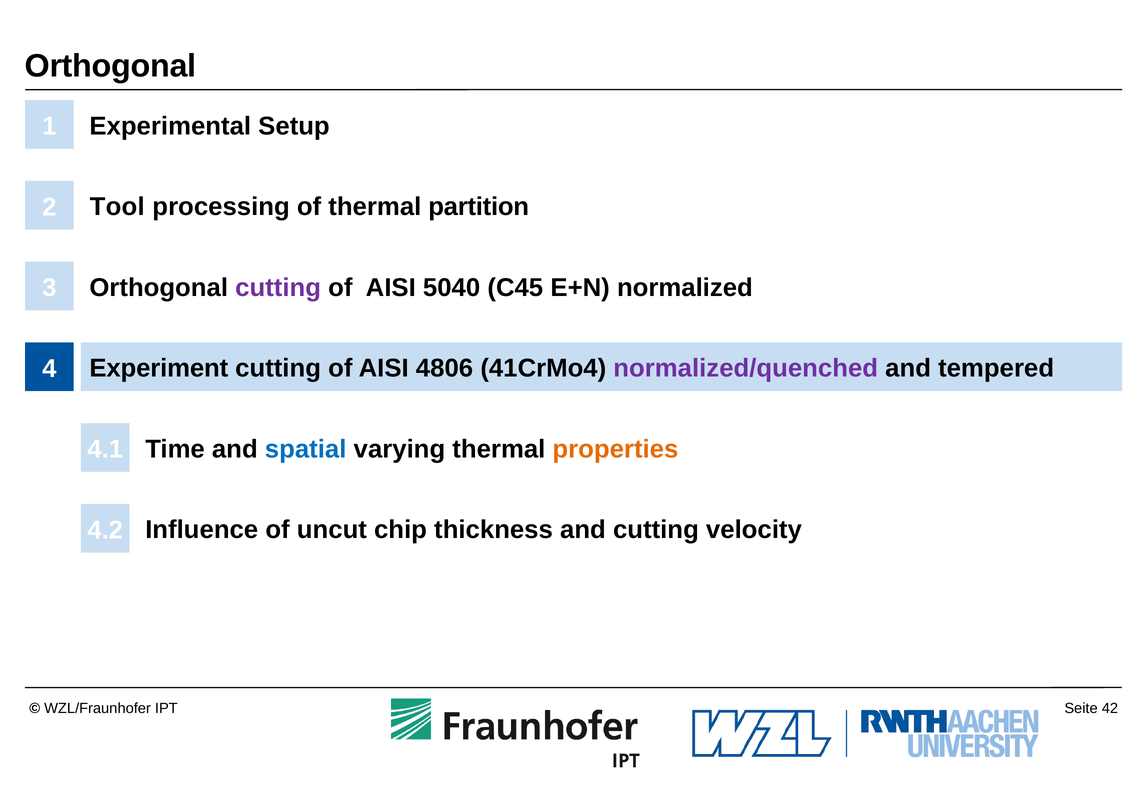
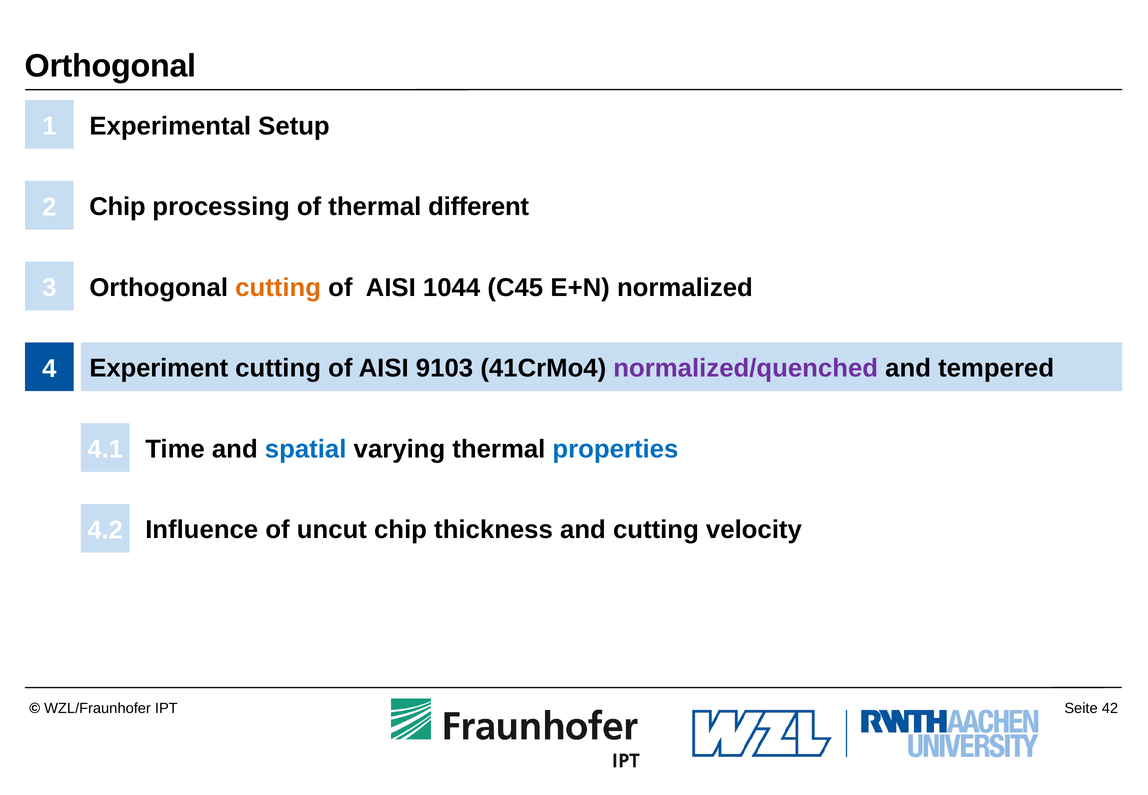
Tool at (117, 207): Tool -> Chip
partition: partition -> different
cutting at (278, 288) colour: purple -> orange
5040: 5040 -> 1044
4806: 4806 -> 9103
properties colour: orange -> blue
